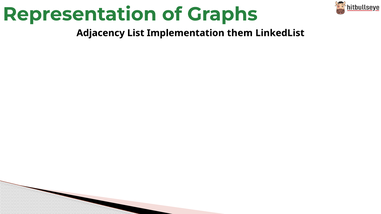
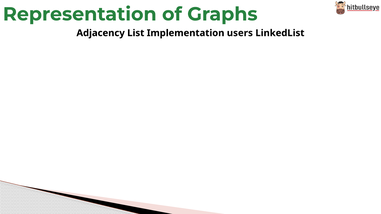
them: them -> users
